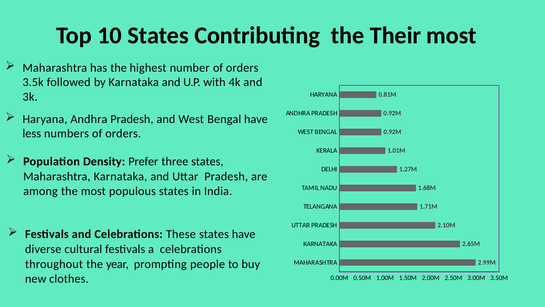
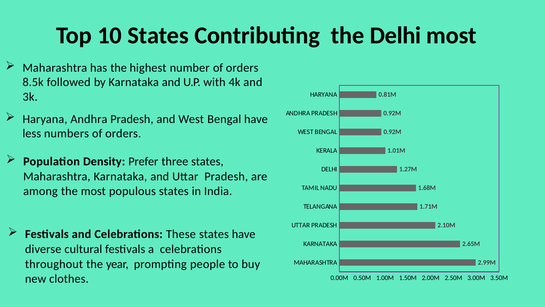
the Their: Their -> Delhi
3.5k: 3.5k -> 8.5k
